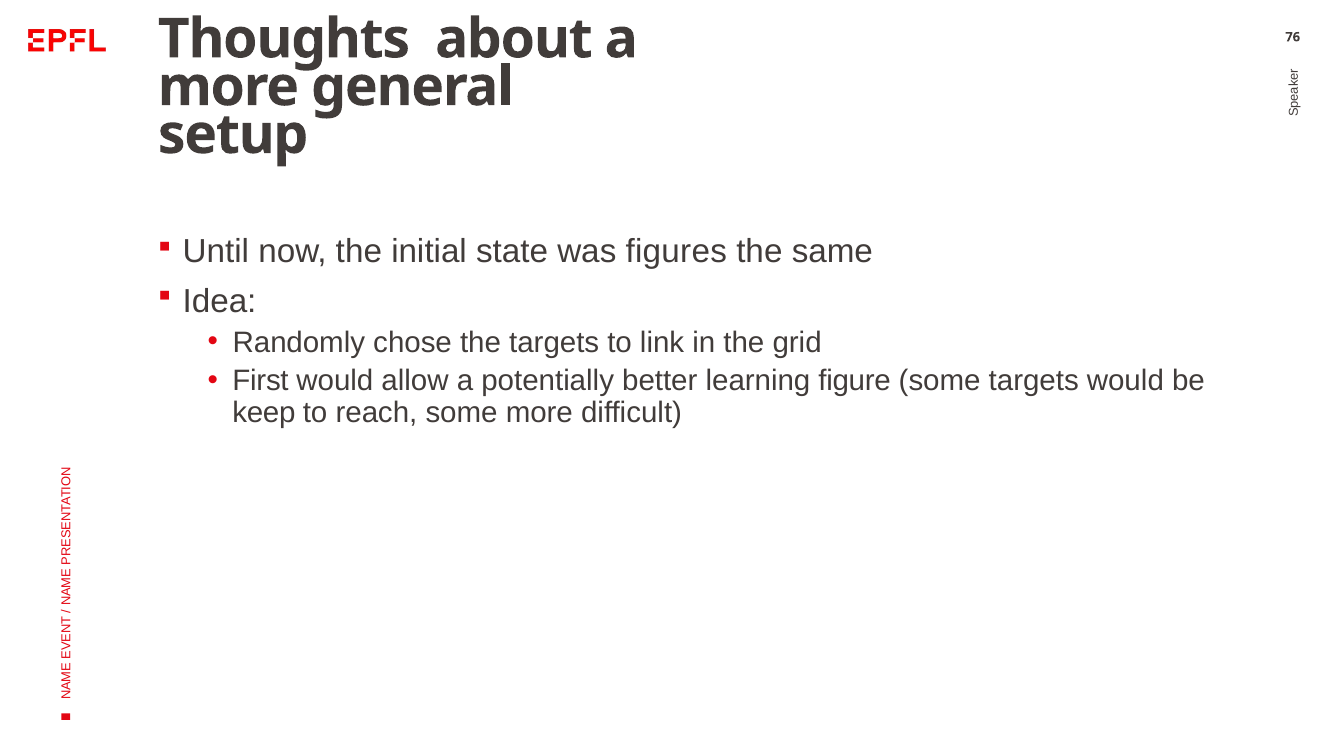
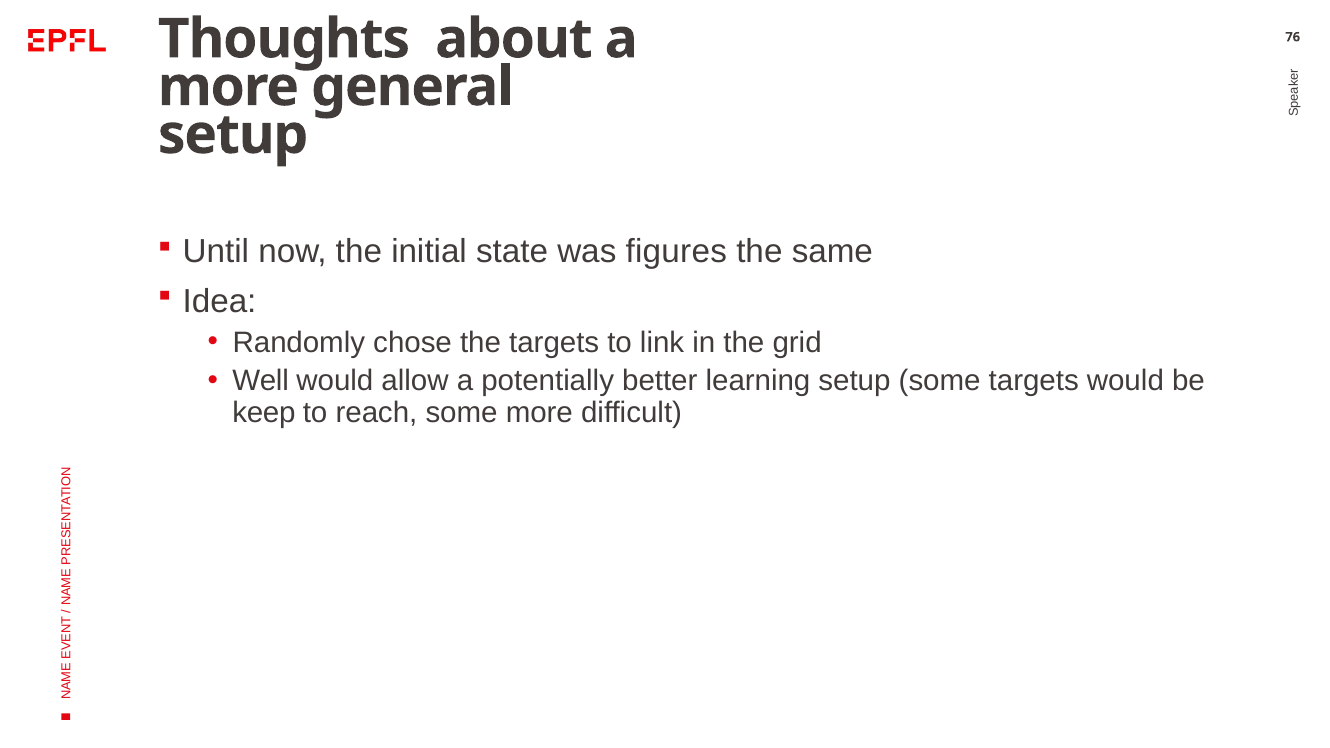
First: First -> Well
learning figure: figure -> setup
